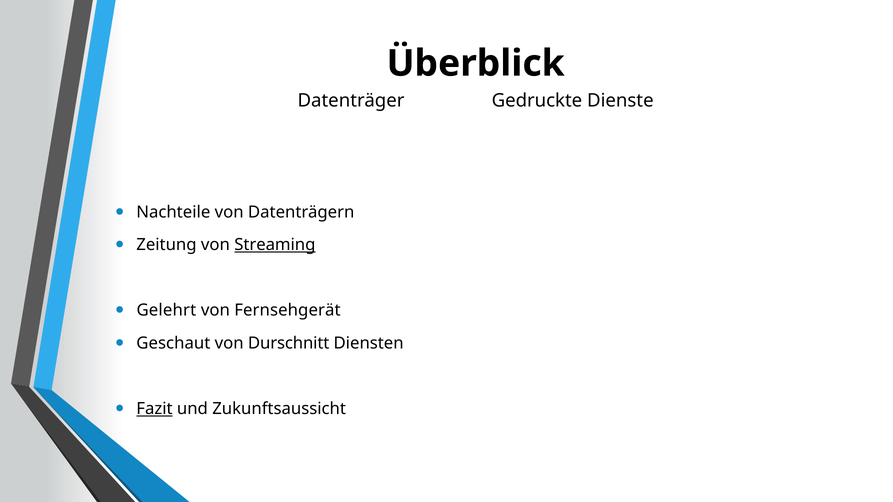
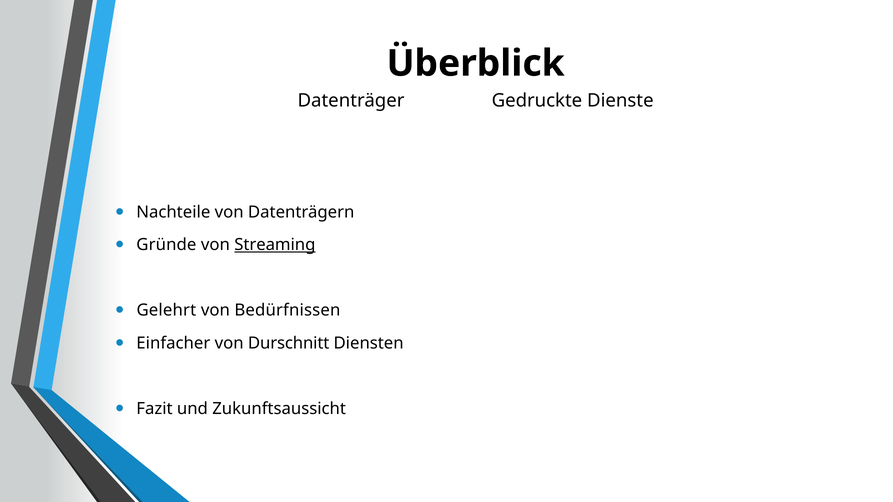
Zeitung: Zeitung -> Gründe
Fernsehgerät: Fernsehgerät -> Bedürfnissen
Geschaut: Geschaut -> Einfacher
Fazit underline: present -> none
